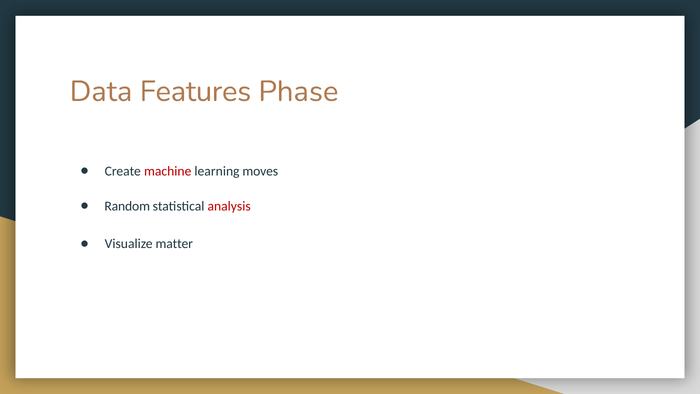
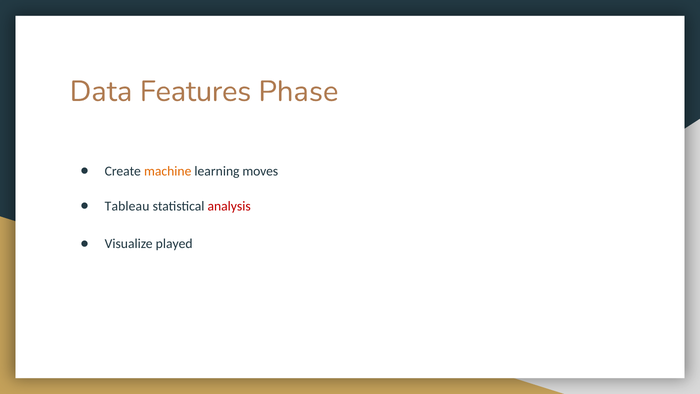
machine colour: red -> orange
Random: Random -> Tableau
matter: matter -> played
